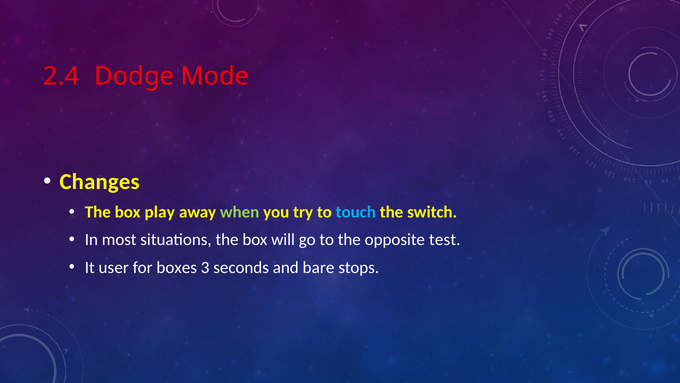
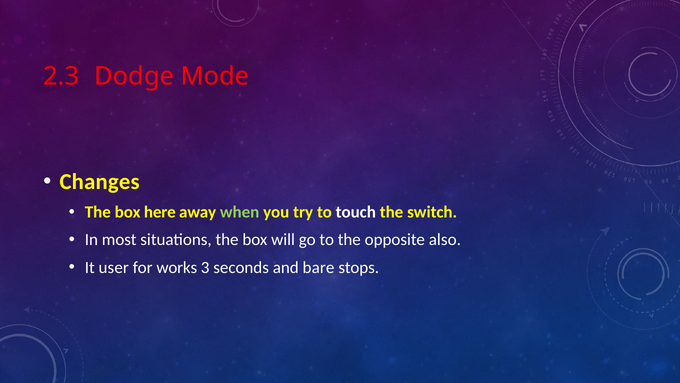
2.4: 2.4 -> 2.3
play: play -> here
touch colour: light blue -> white
test: test -> also
boxes: boxes -> works
